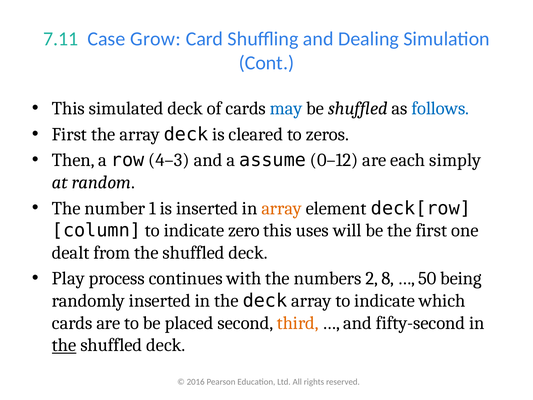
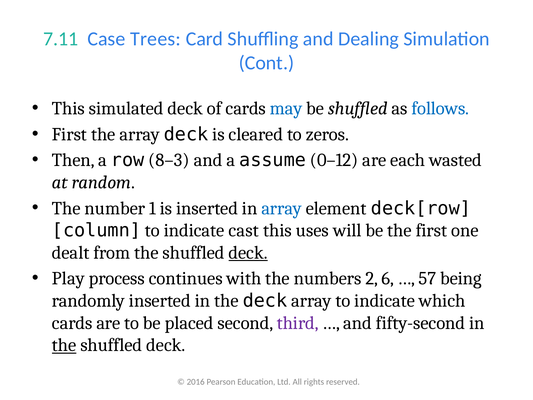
Grow: Grow -> Trees
4–3: 4–3 -> 8–3
simply: simply -> wasted
array at (282, 208) colour: orange -> blue
zero: zero -> cast
deck at (248, 252) underline: none -> present
8: 8 -> 6
50: 50 -> 57
third colour: orange -> purple
